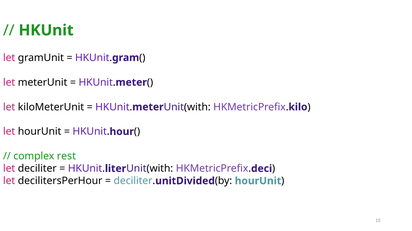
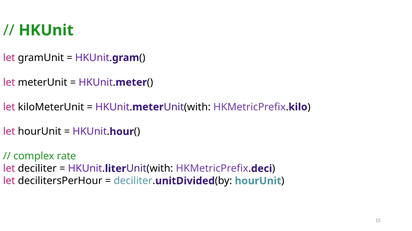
rest: rest -> rate
